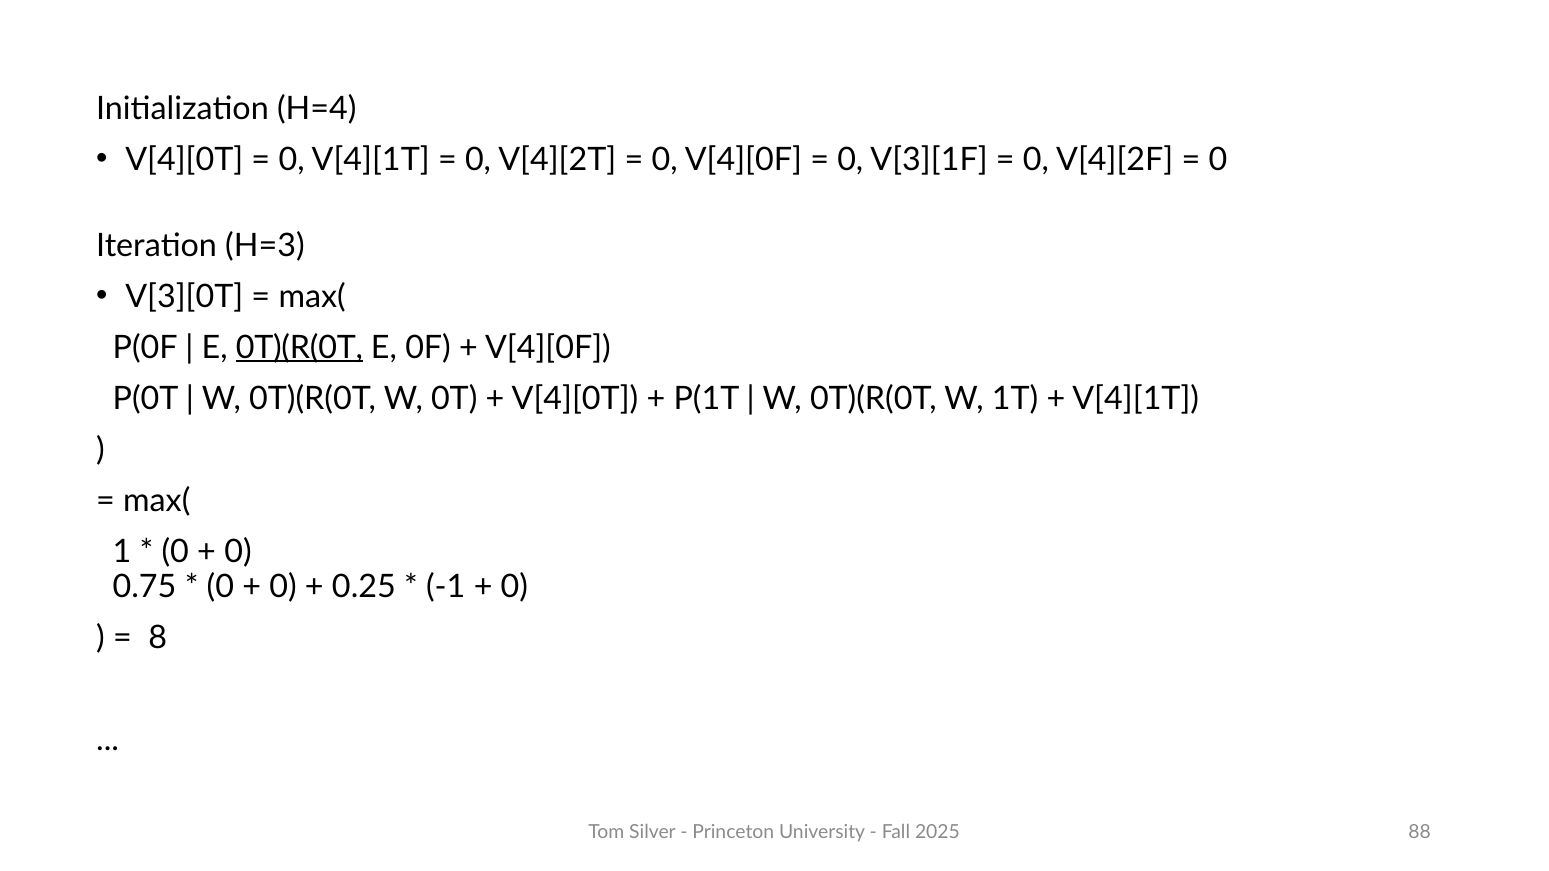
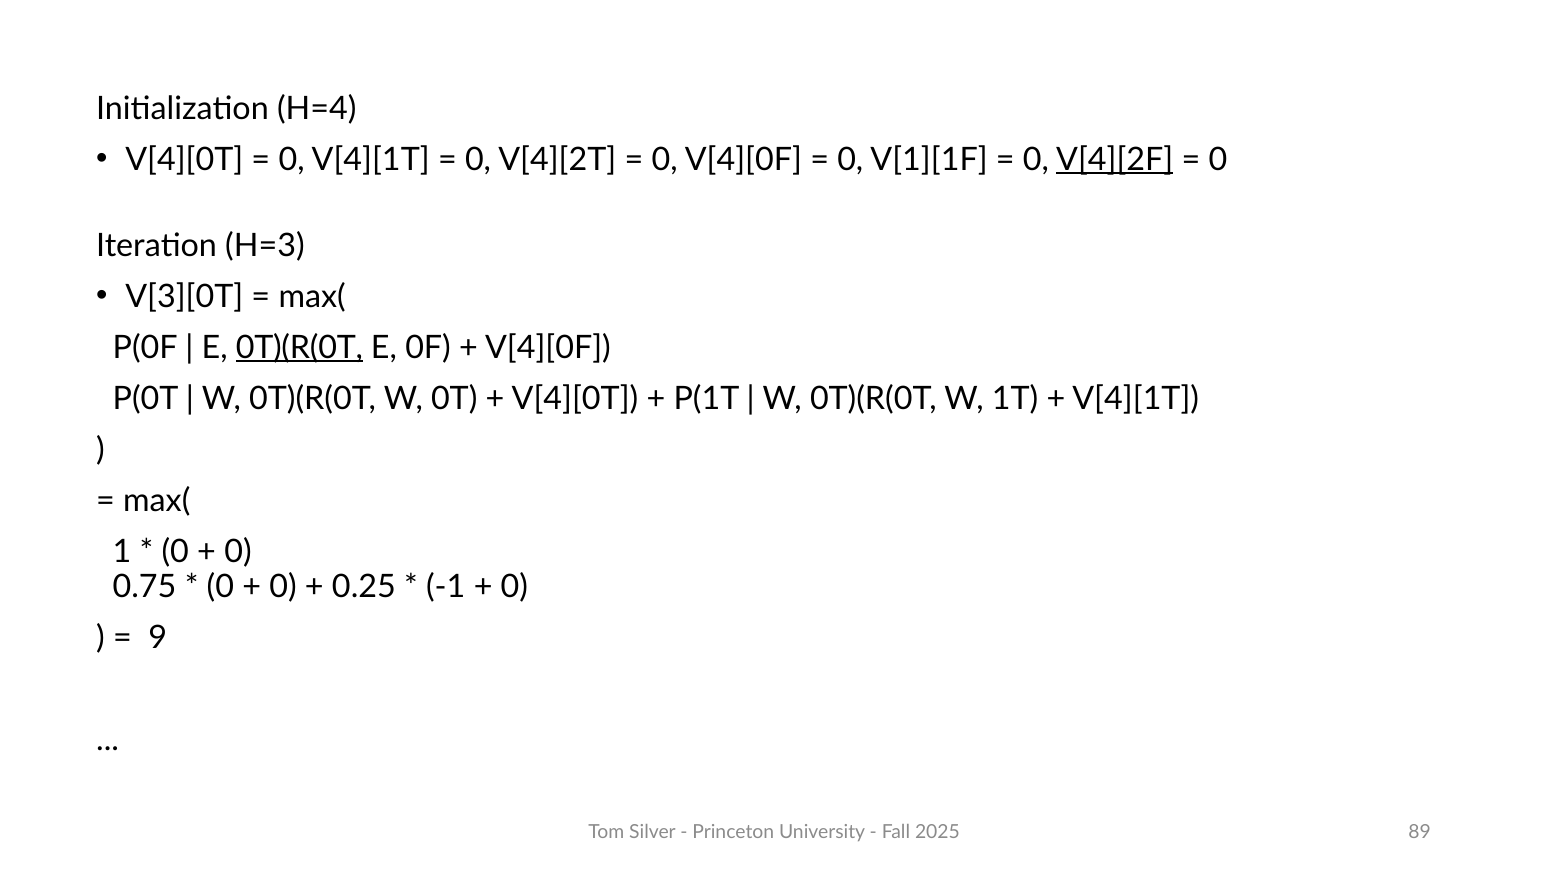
V[3][1F: V[3][1F -> V[1][1F
V[4][2F underline: none -> present
8: 8 -> 9
88: 88 -> 89
